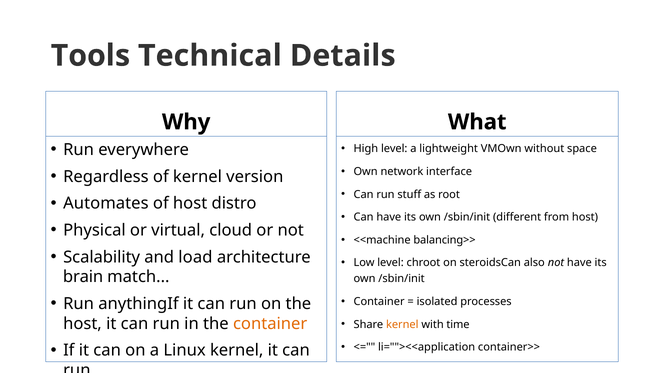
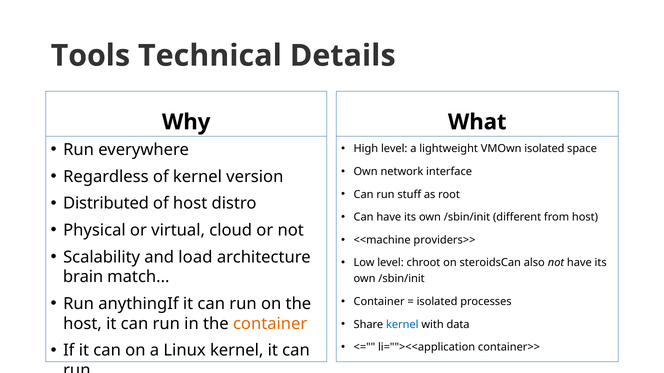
VMOwn without: without -> isolated
Automates: Automates -> Distributed
balancing>>: balancing>> -> providers>>
kernel at (402, 325) colour: orange -> blue
time: time -> data
